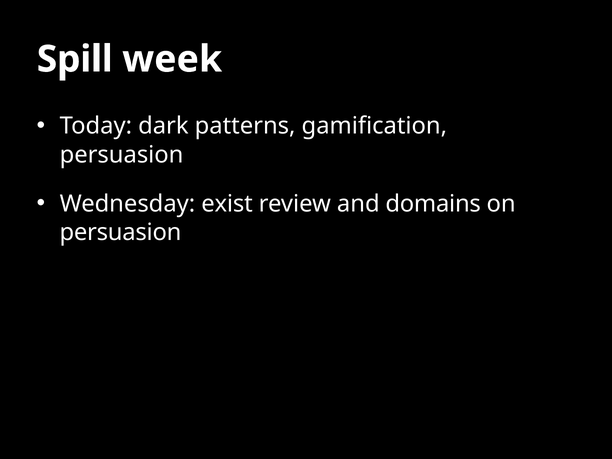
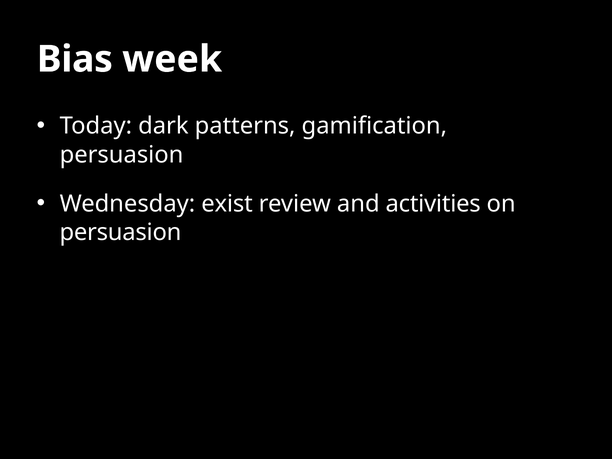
Spill: Spill -> Bias
domains: domains -> activities
